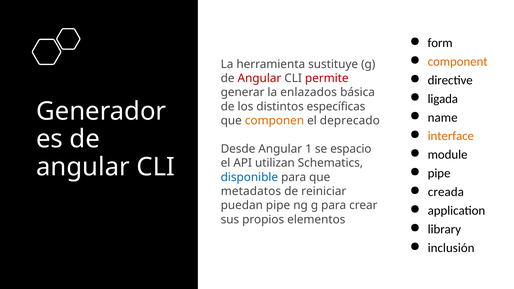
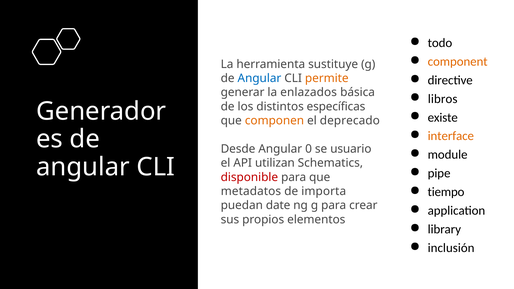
form: form -> todo
Angular at (259, 78) colour: red -> blue
permite colour: red -> orange
ligada: ligada -> libros
name: name -> existe
1: 1 -> 0
espacio: espacio -> usuario
disponible colour: blue -> red
creada: creada -> tiempo
reiniciar: reiniciar -> importa
puedan pipe: pipe -> date
